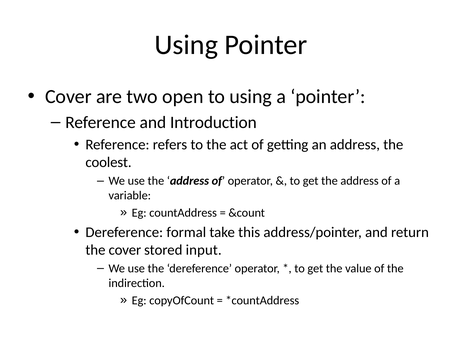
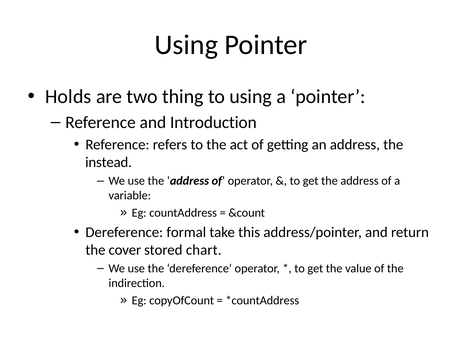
Cover at (68, 96): Cover -> Holds
open: open -> thing
coolest: coolest -> instead
input: input -> chart
